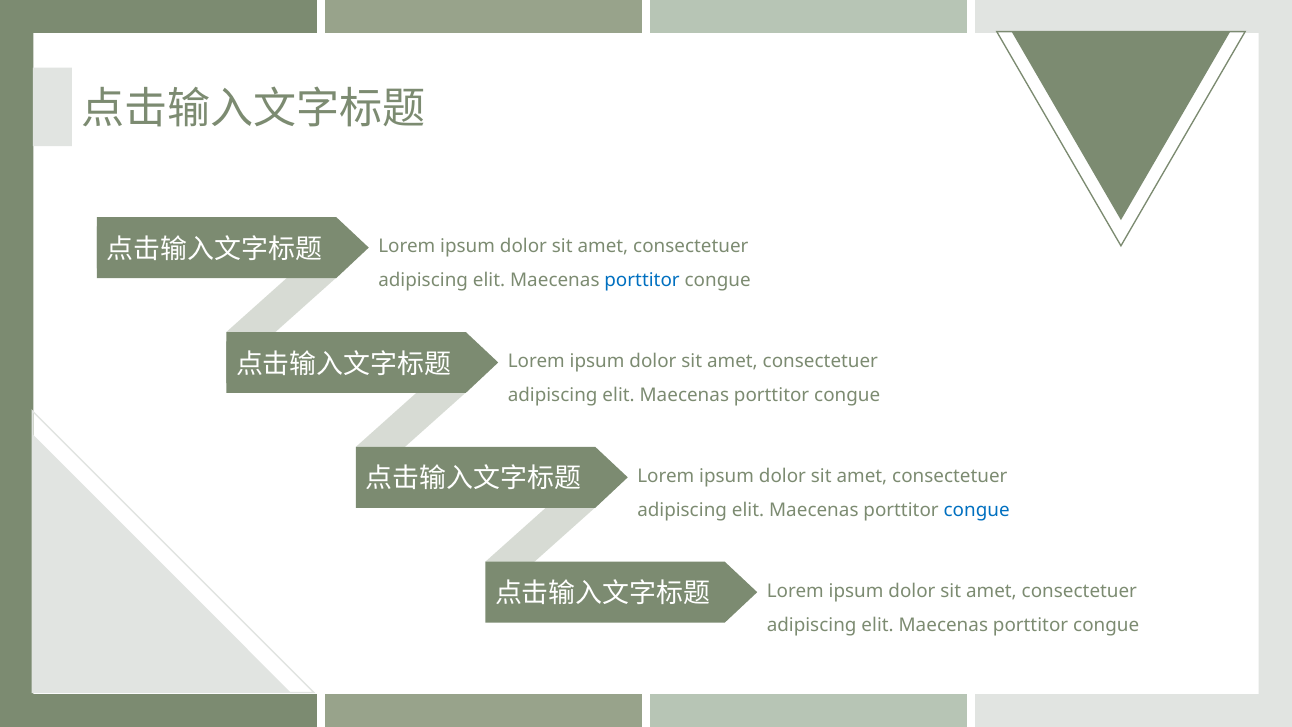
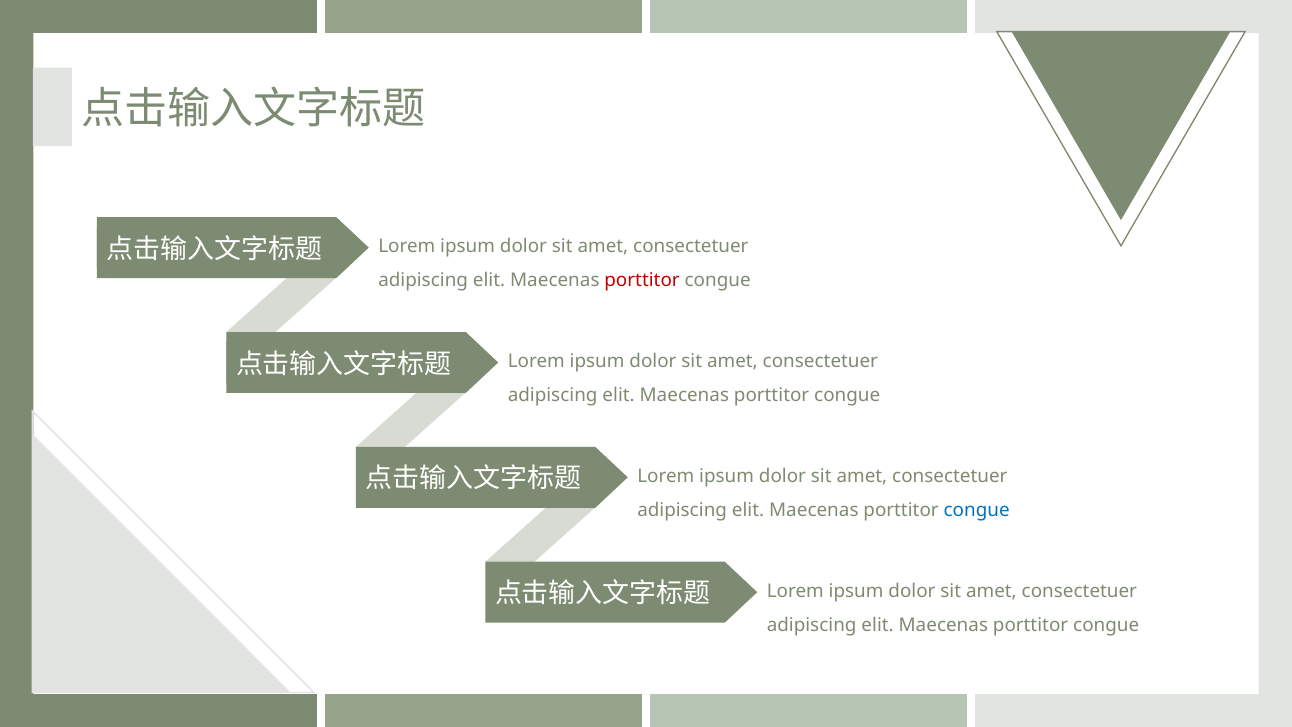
porttitor at (642, 280) colour: blue -> red
